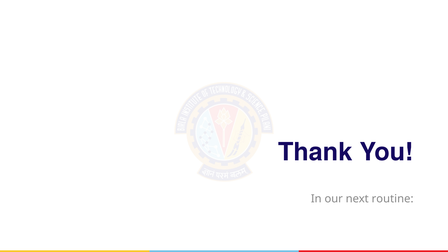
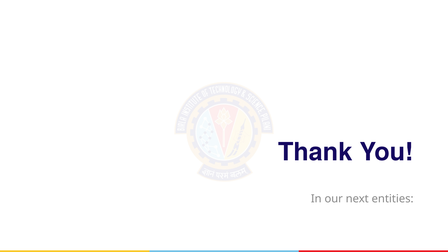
routine: routine -> entities
